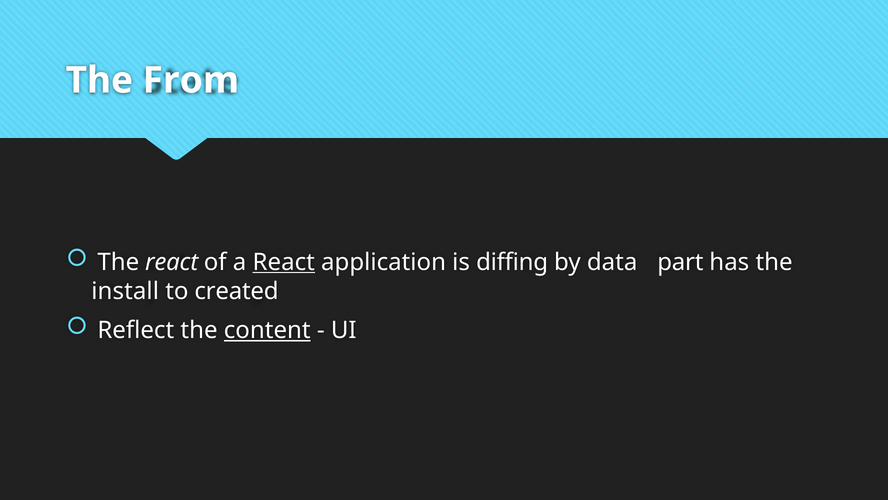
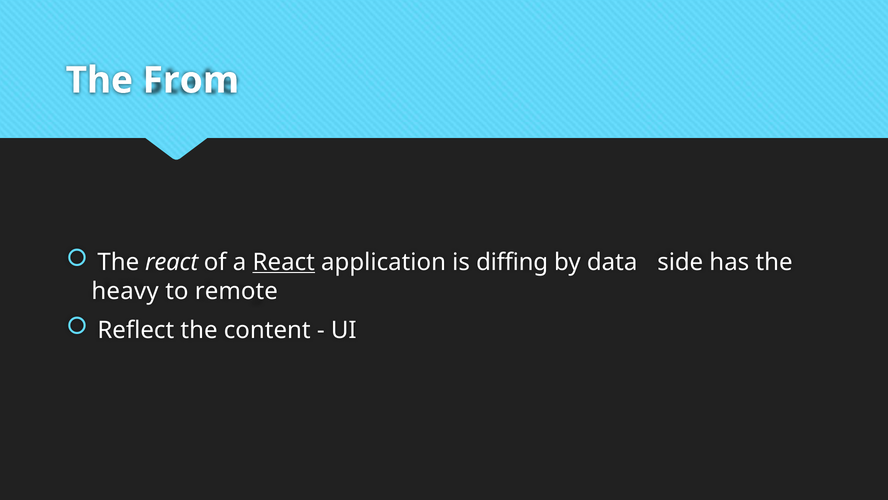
part: part -> side
install: install -> heavy
created: created -> remote
content underline: present -> none
